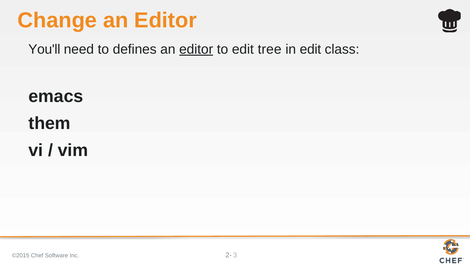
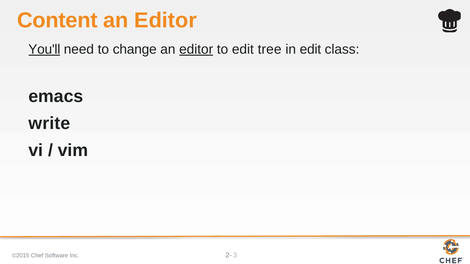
Change: Change -> Content
You'll underline: none -> present
defines: defines -> change
them: them -> write
